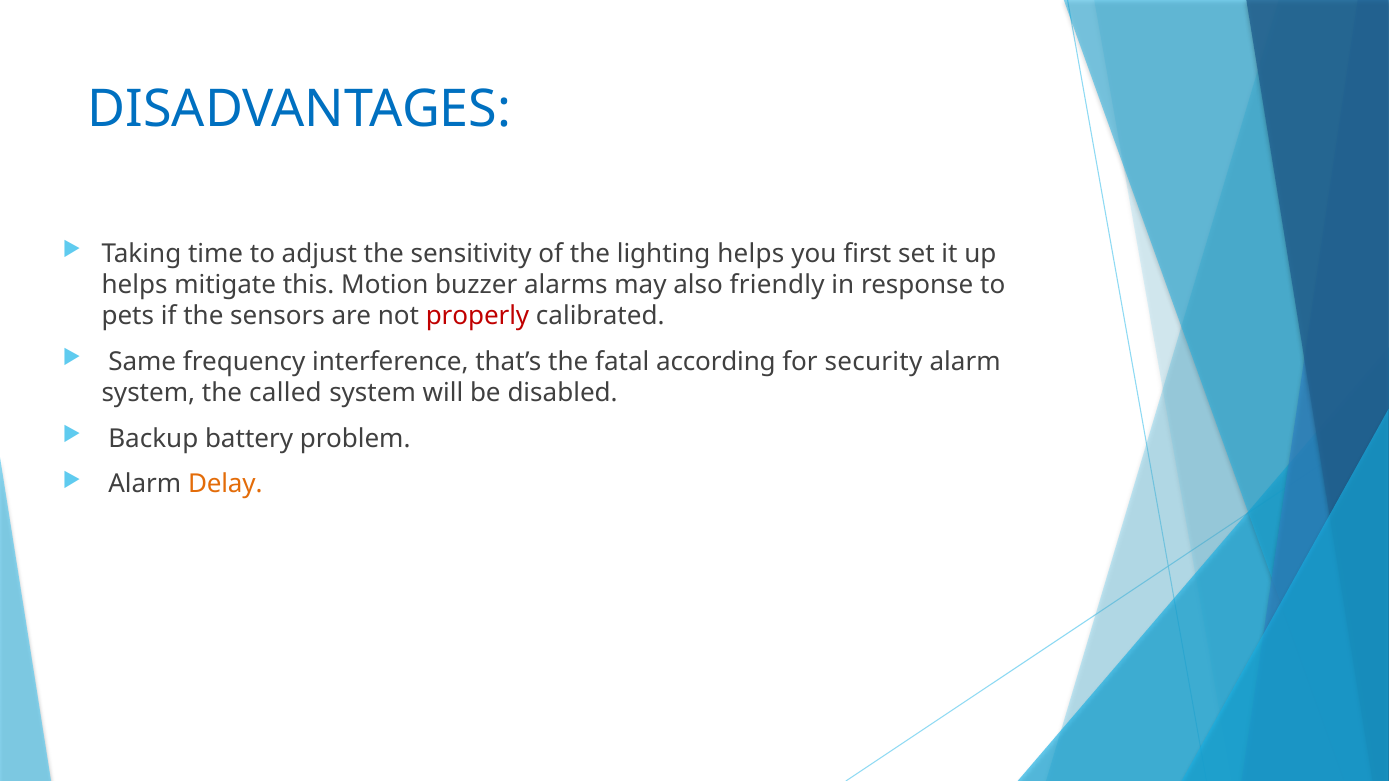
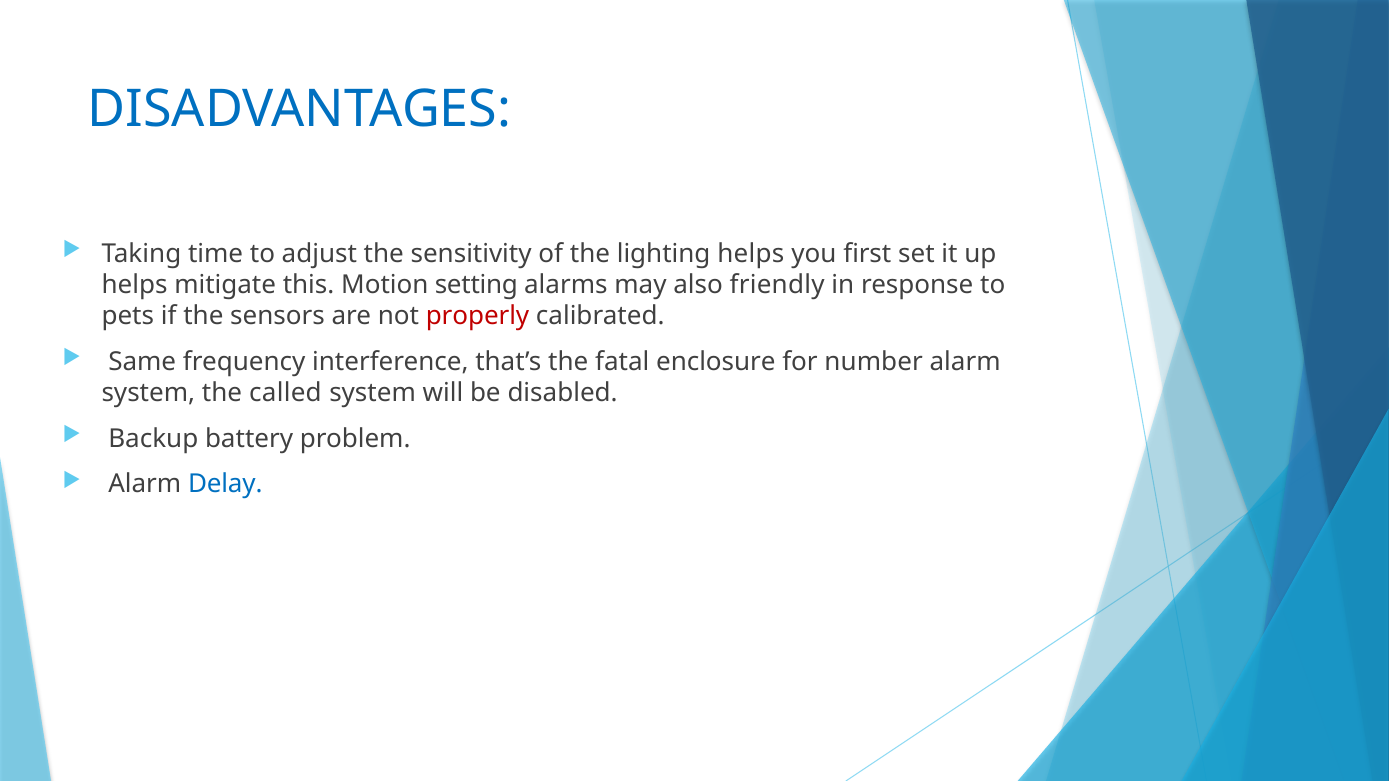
buzzer: buzzer -> setting
according: according -> enclosure
security: security -> number
Delay colour: orange -> blue
